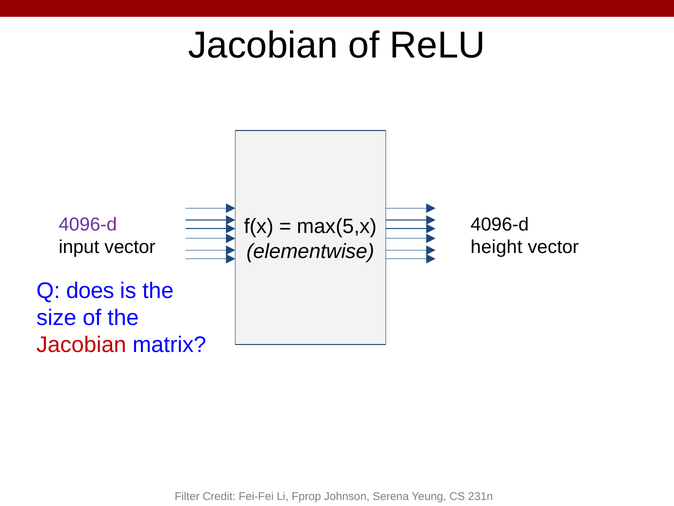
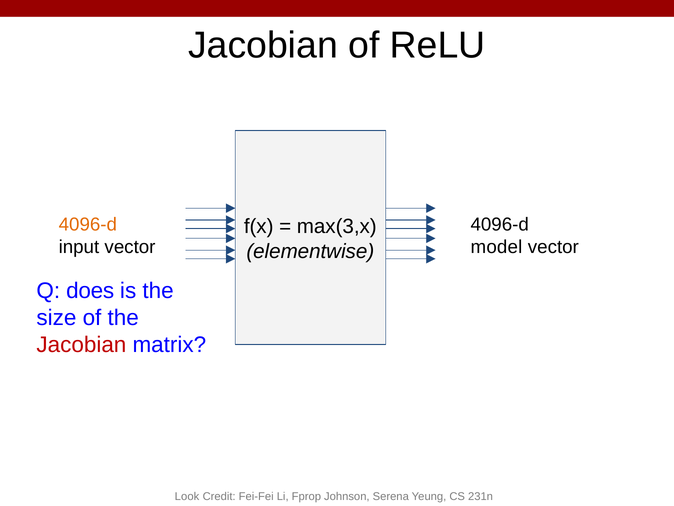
4096-d at (88, 224) colour: purple -> orange
max(5,x: max(5,x -> max(3,x
height: height -> model
Filter: Filter -> Look
